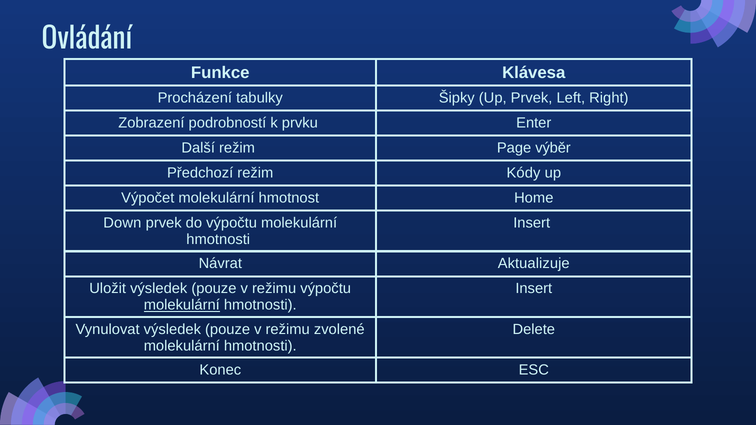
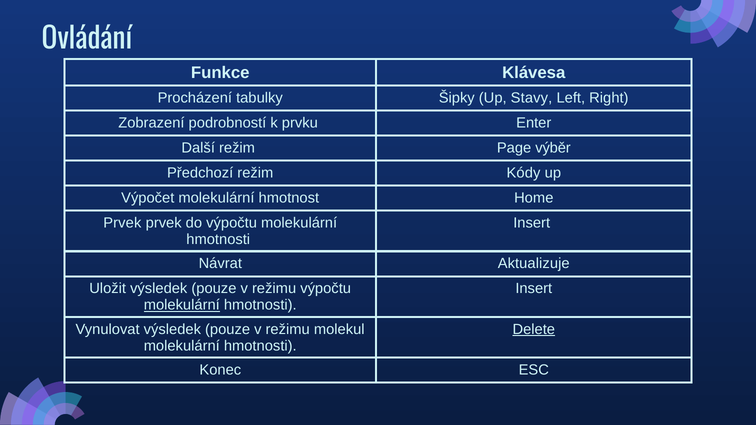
Up Prvek: Prvek -> Stavy
Down at (122, 223): Down -> Prvek
zvolené: zvolené -> molekul
Delete underline: none -> present
